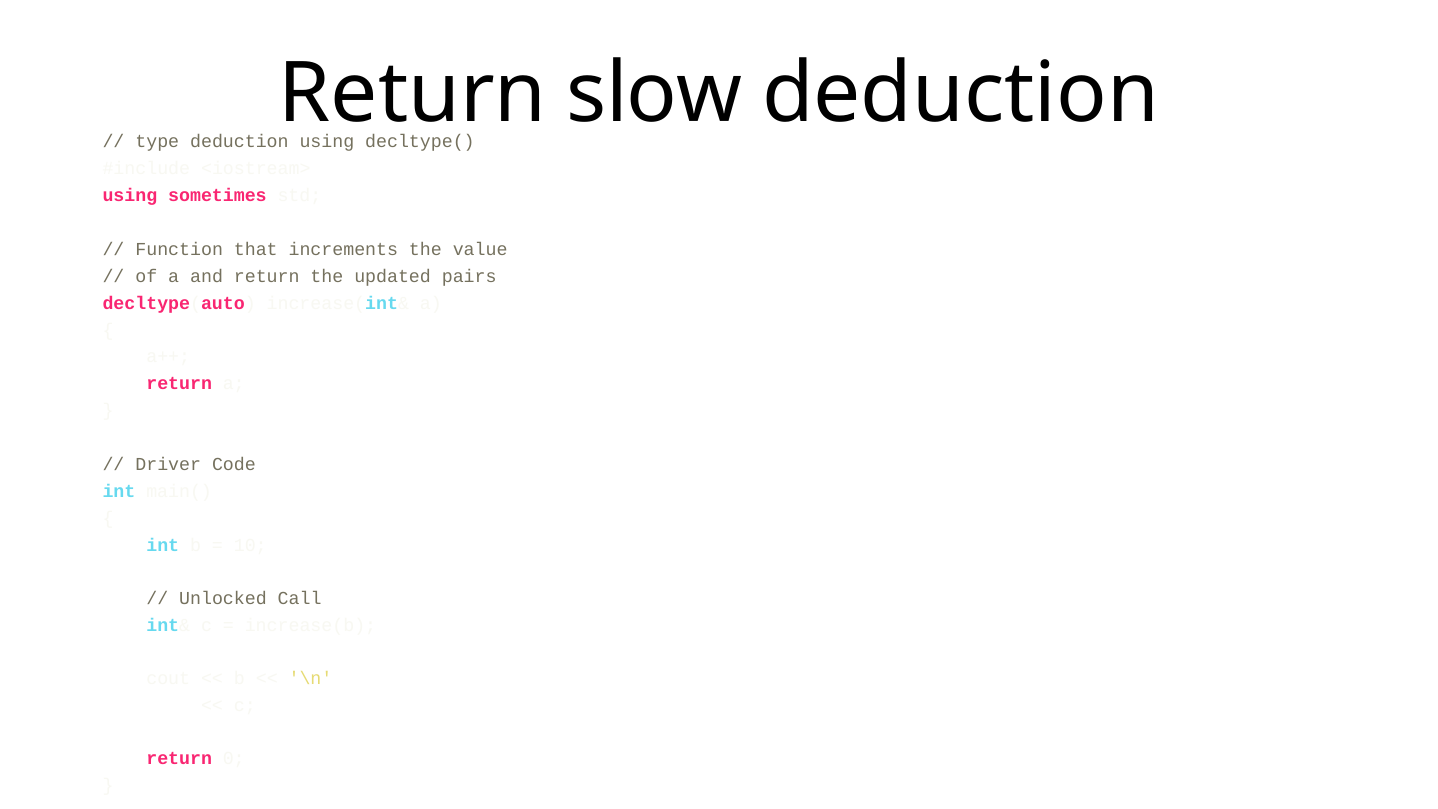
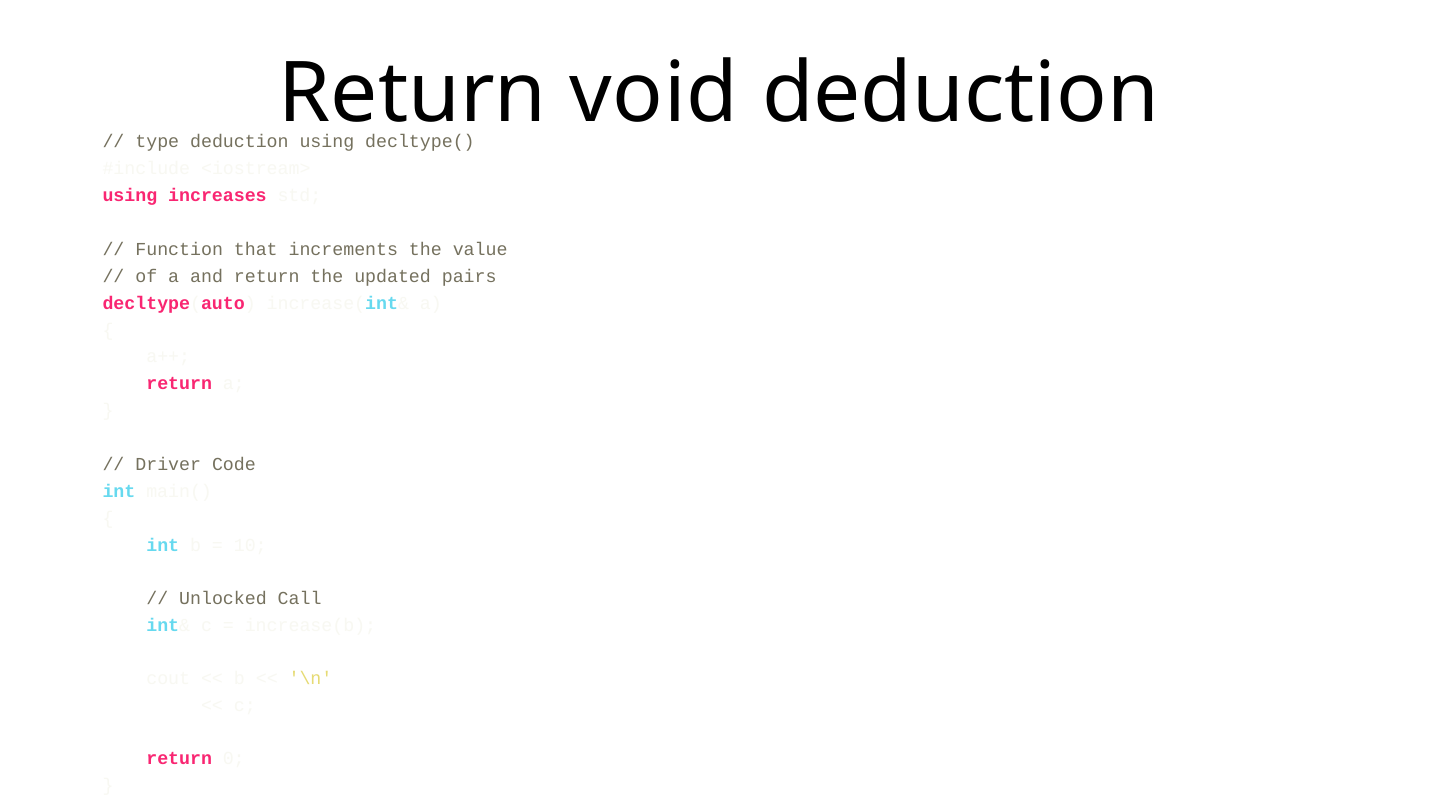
slow: slow -> void
sometimes: sometimes -> increases
